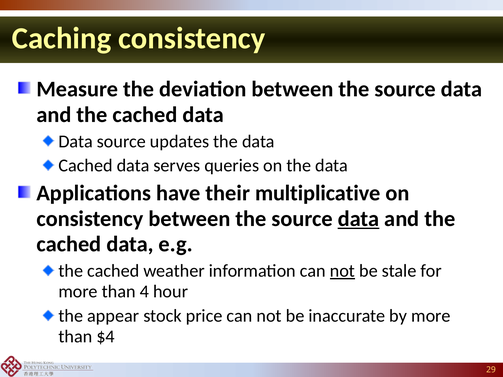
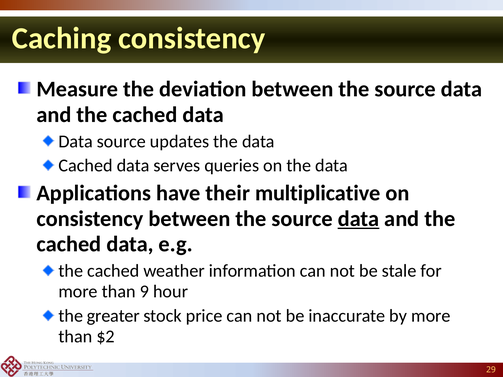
not at (342, 271) underline: present -> none
4: 4 -> 9
appear: appear -> greater
$4: $4 -> $2
